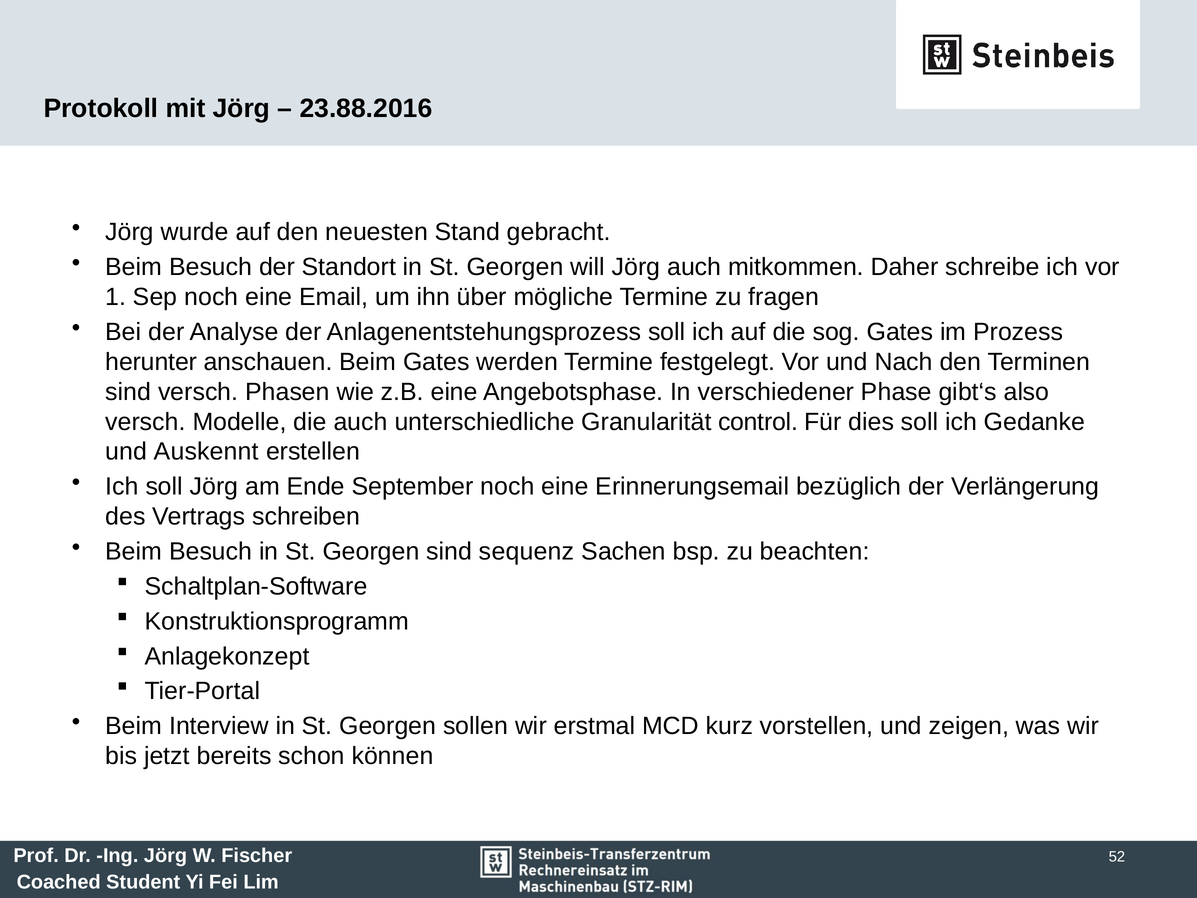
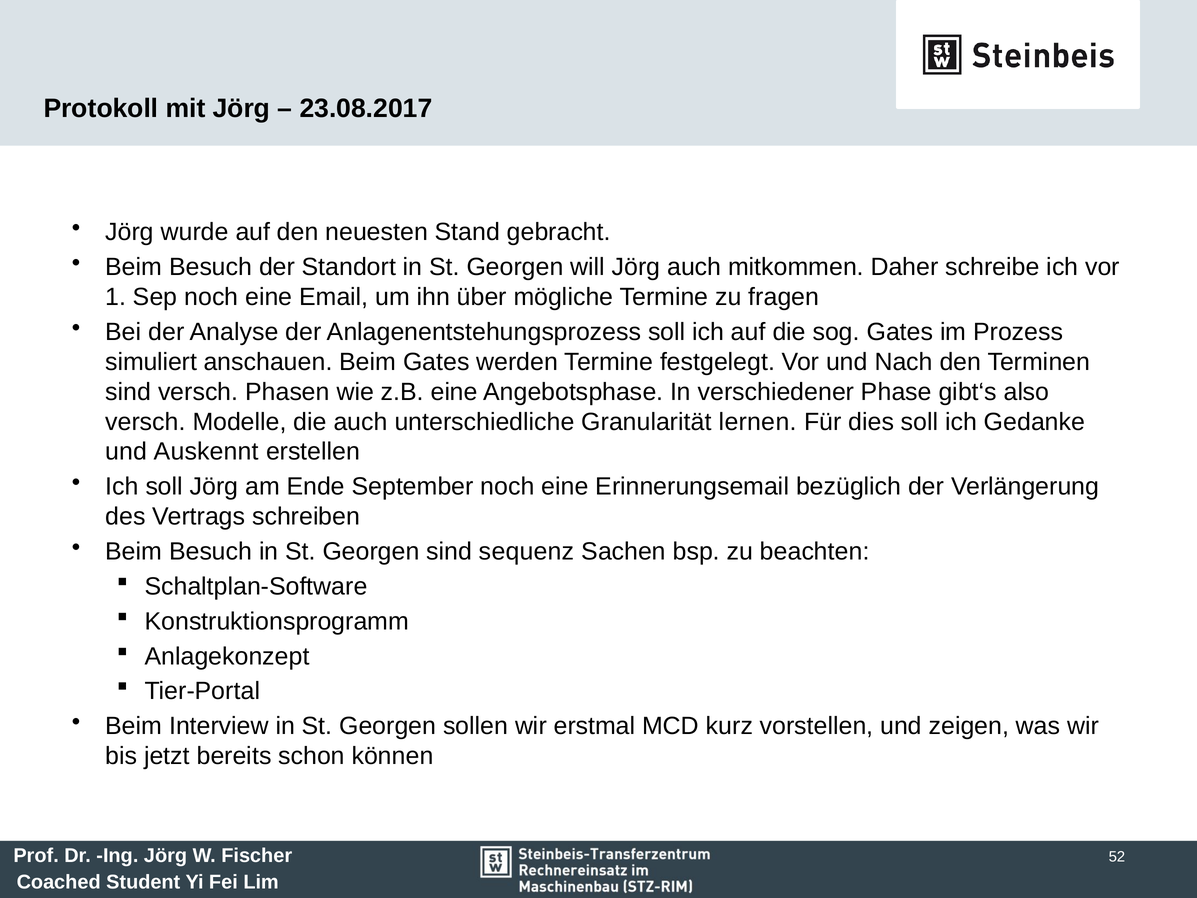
23.88.2016: 23.88.2016 -> 23.08.2017
herunter: herunter -> simuliert
control: control -> lernen
